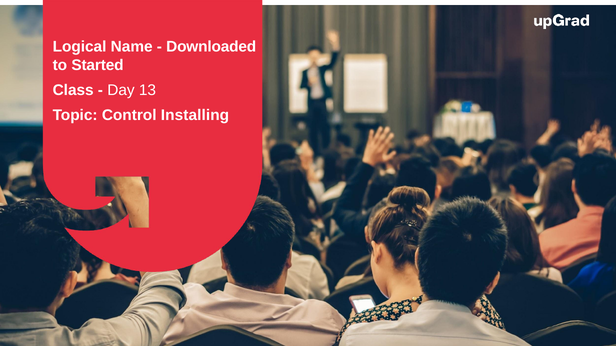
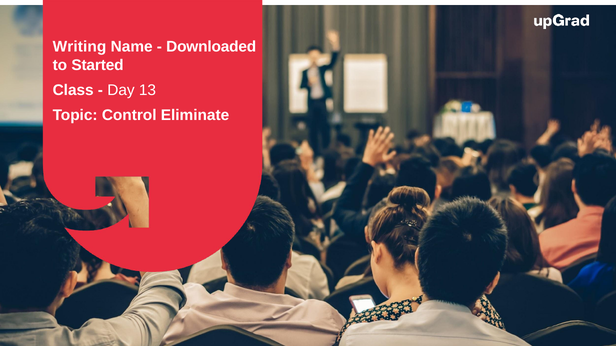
Logical: Logical -> Writing
Installing: Installing -> Eliminate
